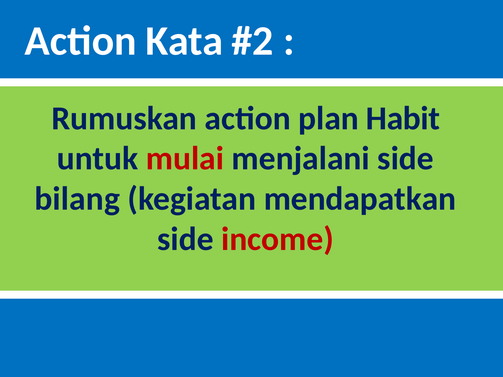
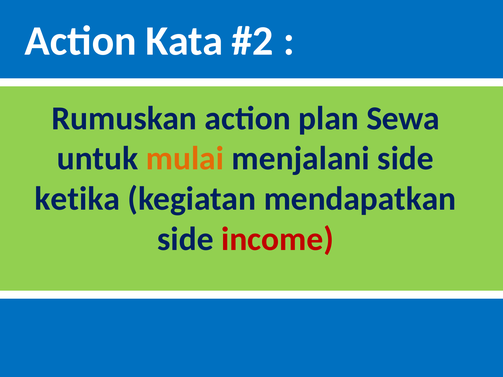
Habit: Habit -> Sewa
mulai colour: red -> orange
bilang: bilang -> ketika
